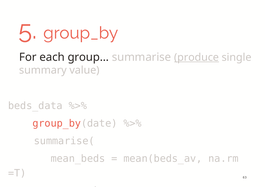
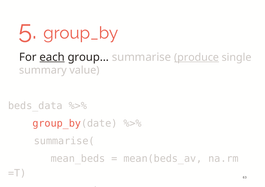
each underline: none -> present
